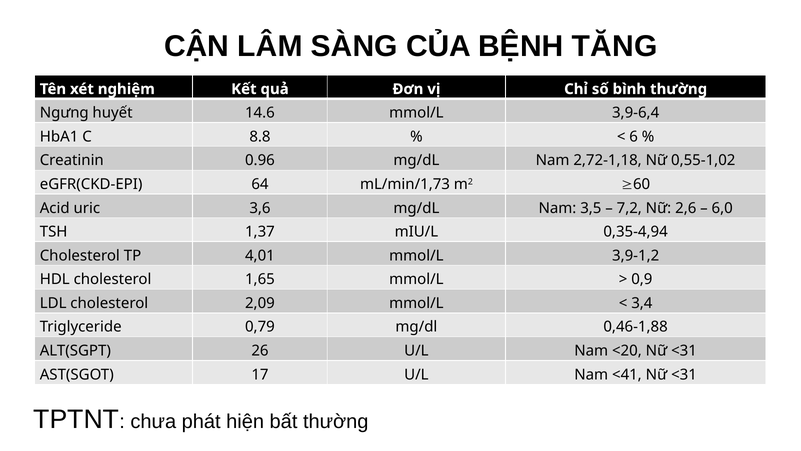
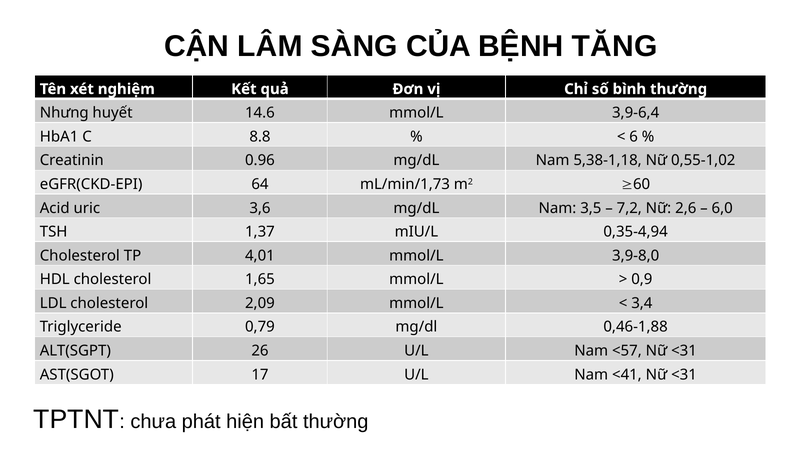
Ngưng: Ngưng -> Nhưng
2,72-1,18: 2,72-1,18 -> 5,38-1,18
3,9-1,2: 3,9-1,2 -> 3,9-8,0
<20: <20 -> <57
